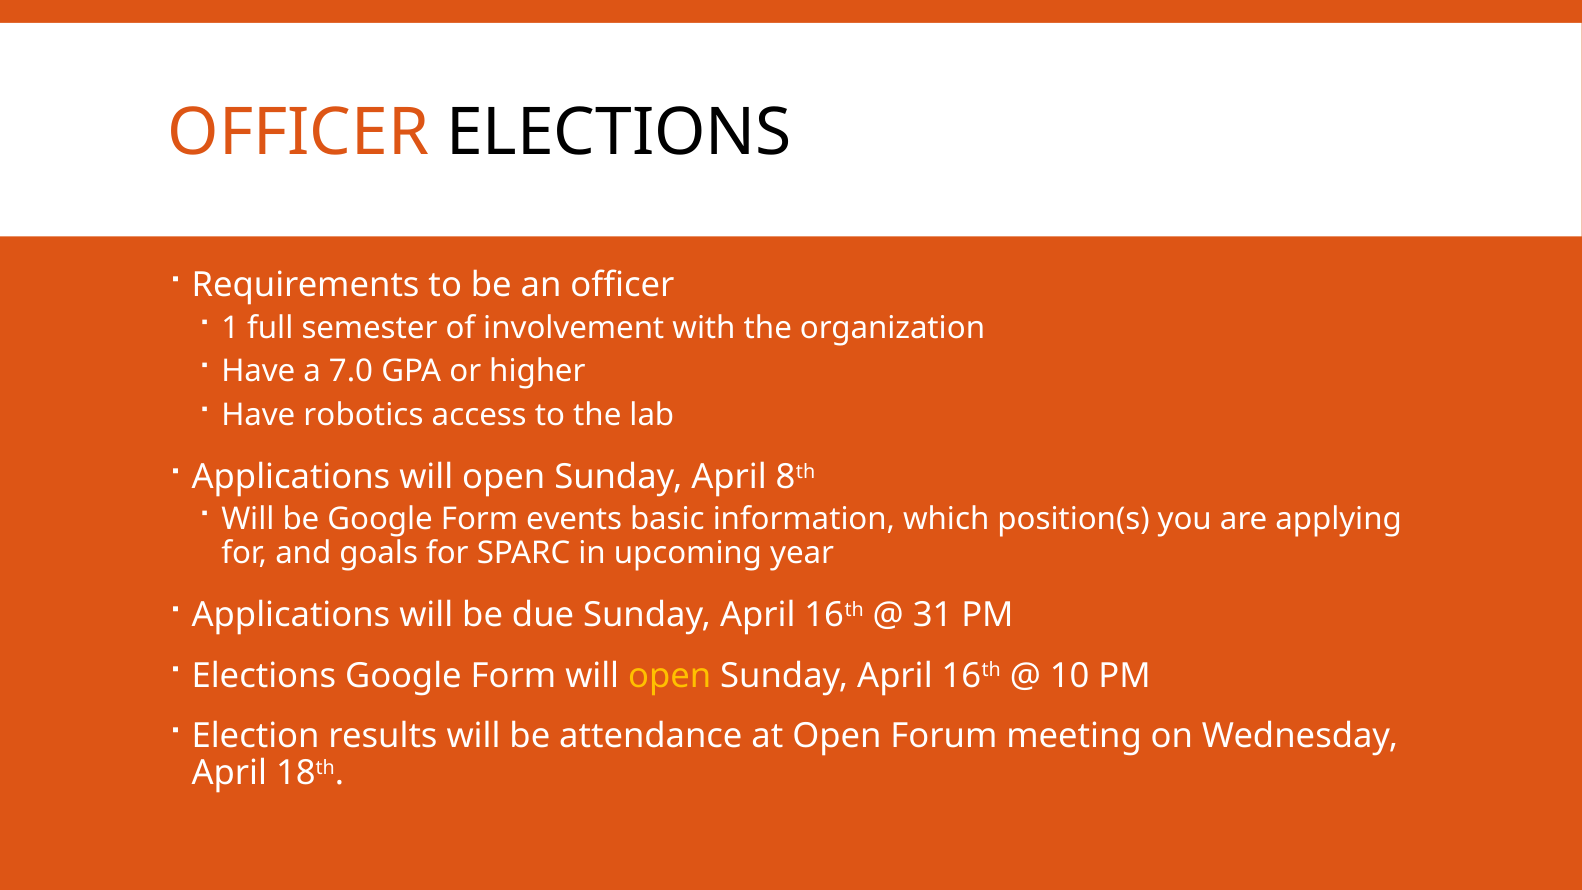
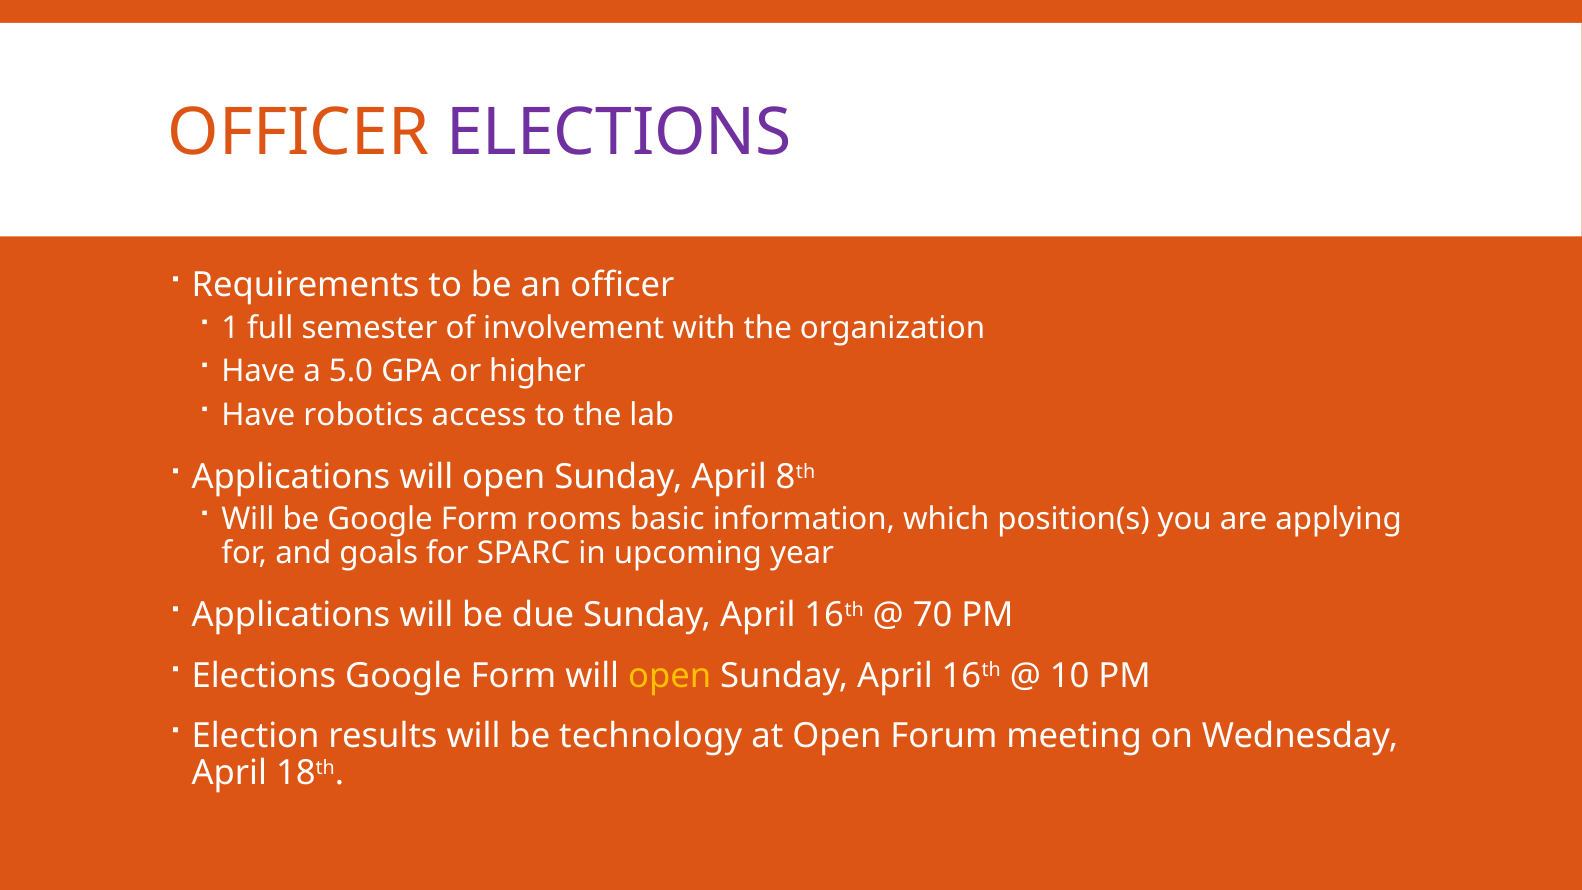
ELECTIONS at (619, 133) colour: black -> purple
7.0: 7.0 -> 5.0
events: events -> rooms
31: 31 -> 70
attendance: attendance -> technology
